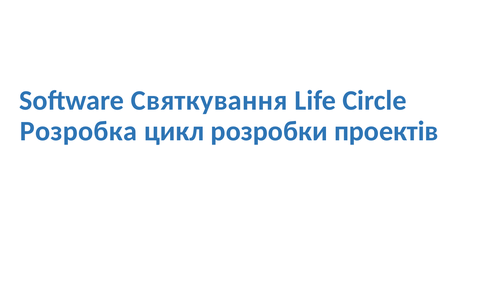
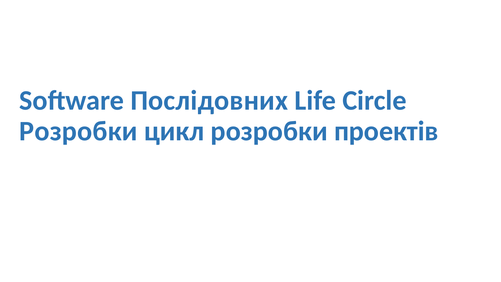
Святкування: Святкування -> Послідовних
Розробка at (78, 131): Розробка -> Розробки
